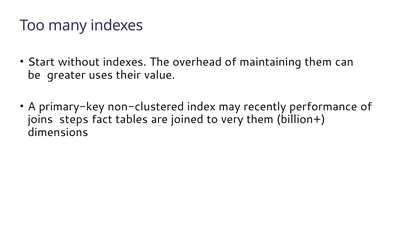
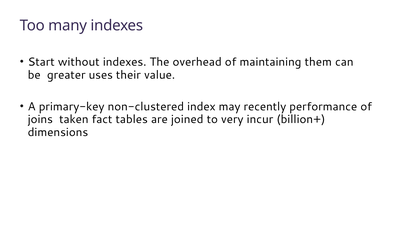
steps: steps -> taken
very them: them -> incur
